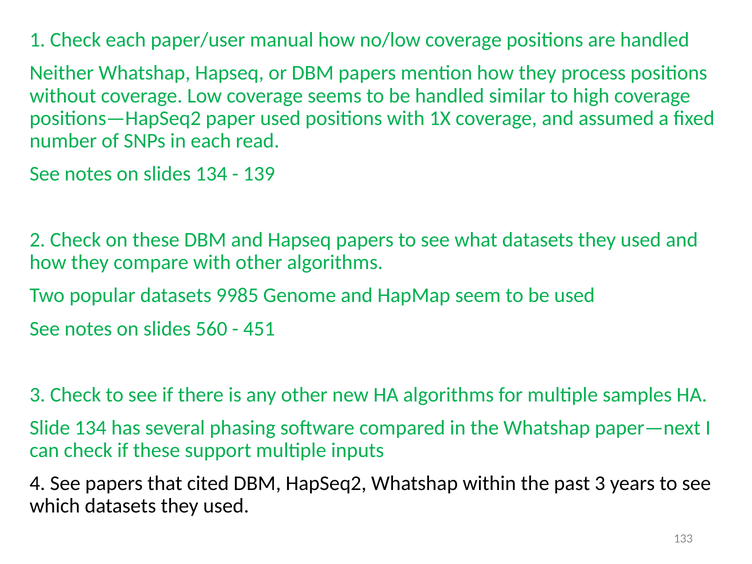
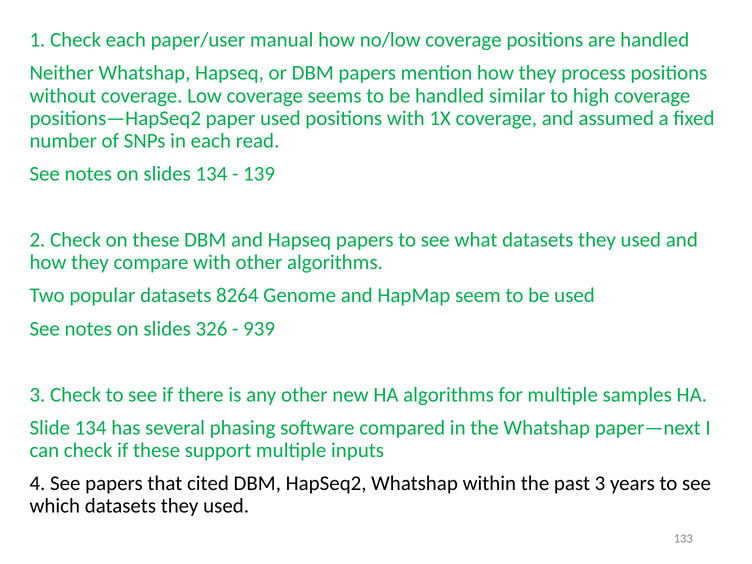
9985: 9985 -> 8264
560: 560 -> 326
451: 451 -> 939
